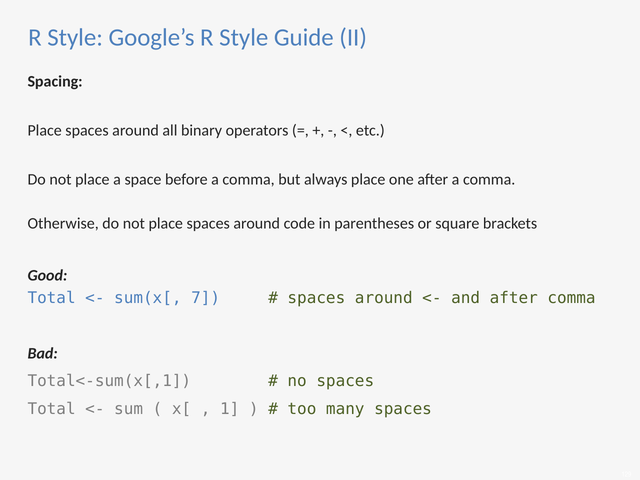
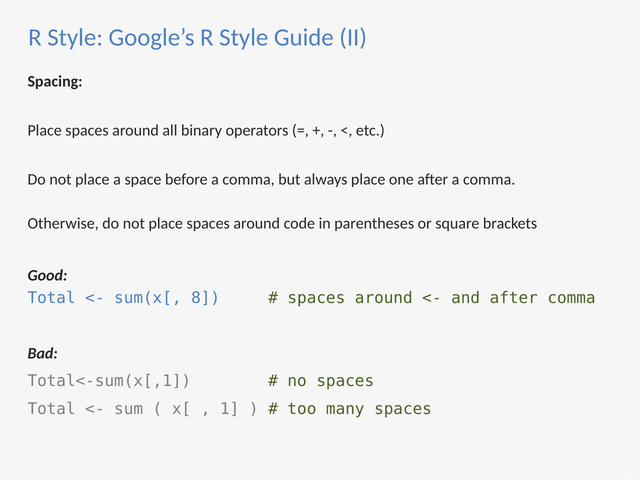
7: 7 -> 8
